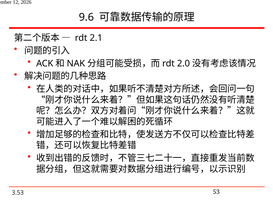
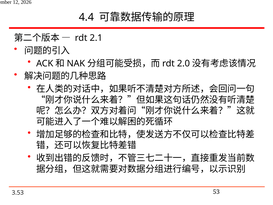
9.6: 9.6 -> 4.4
